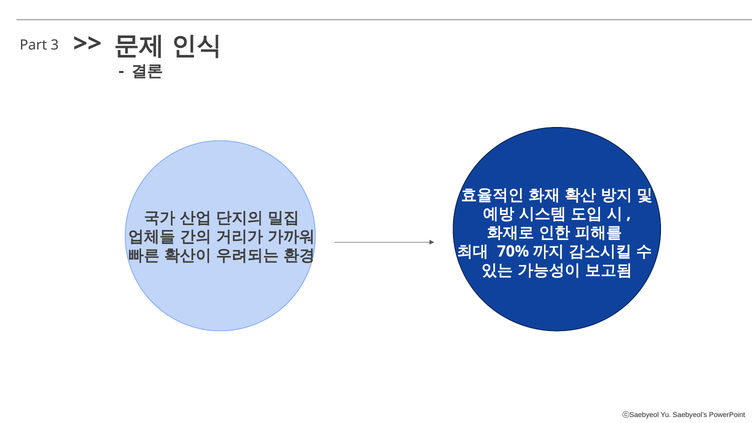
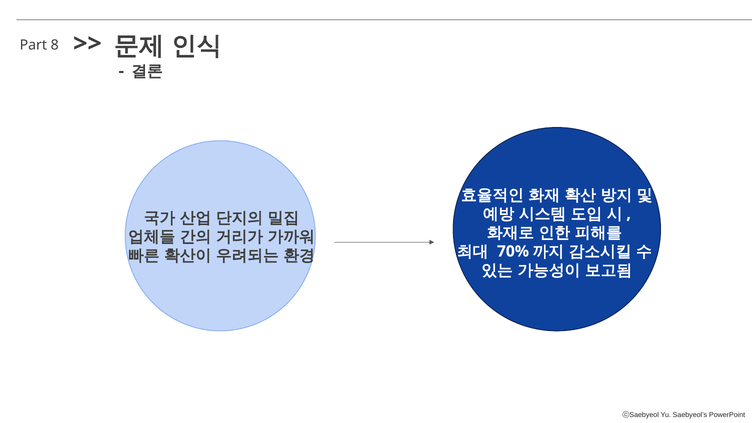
3: 3 -> 8
